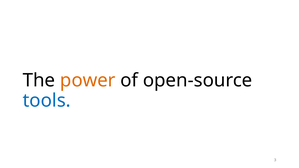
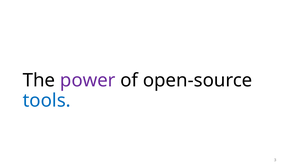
power colour: orange -> purple
